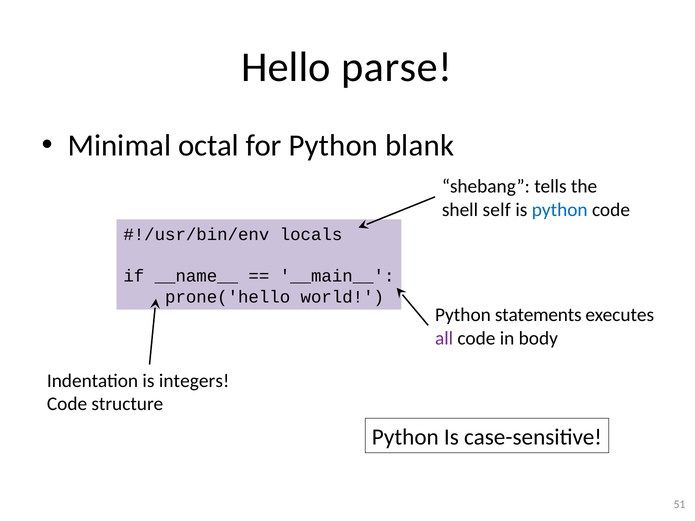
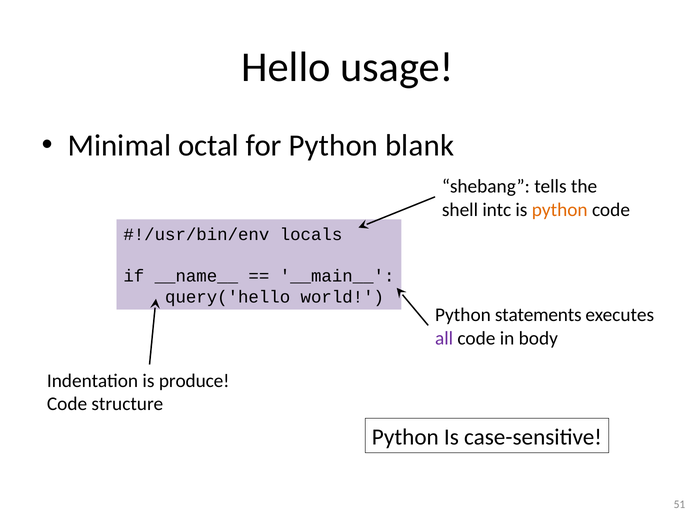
parse: parse -> usage
self: self -> intc
python at (560, 210) colour: blue -> orange
prone('hello: prone('hello -> query('hello
integers: integers -> produce
